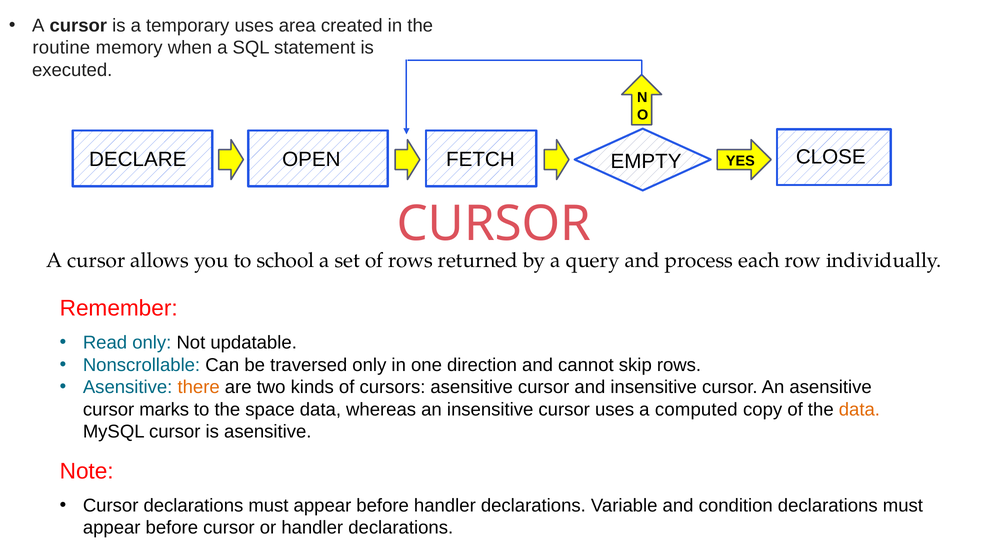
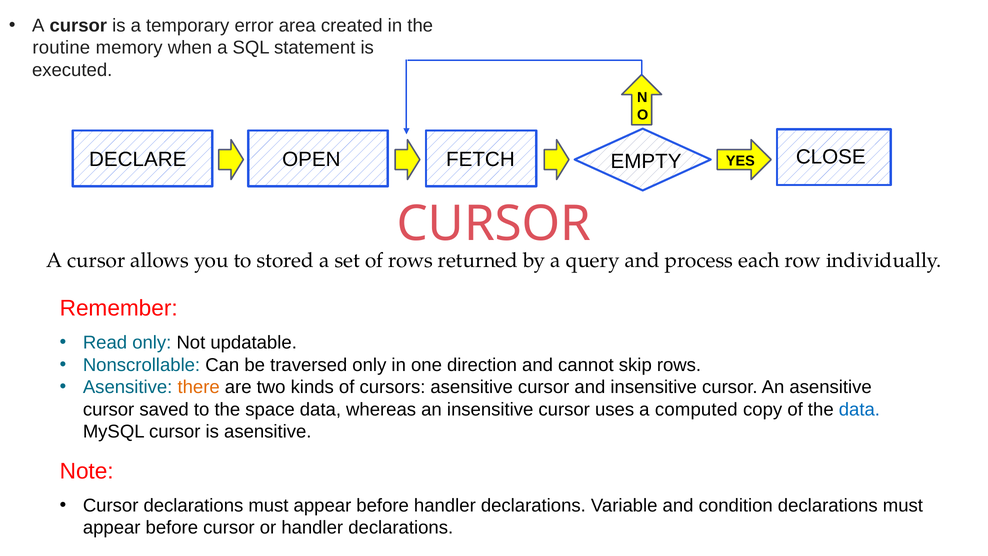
temporary uses: uses -> error
school: school -> stored
marks: marks -> saved
data at (859, 409) colour: orange -> blue
